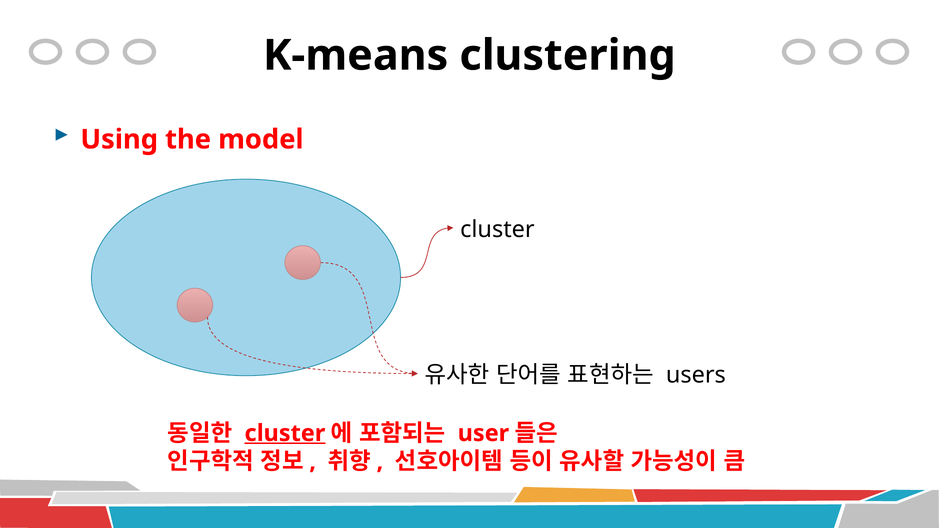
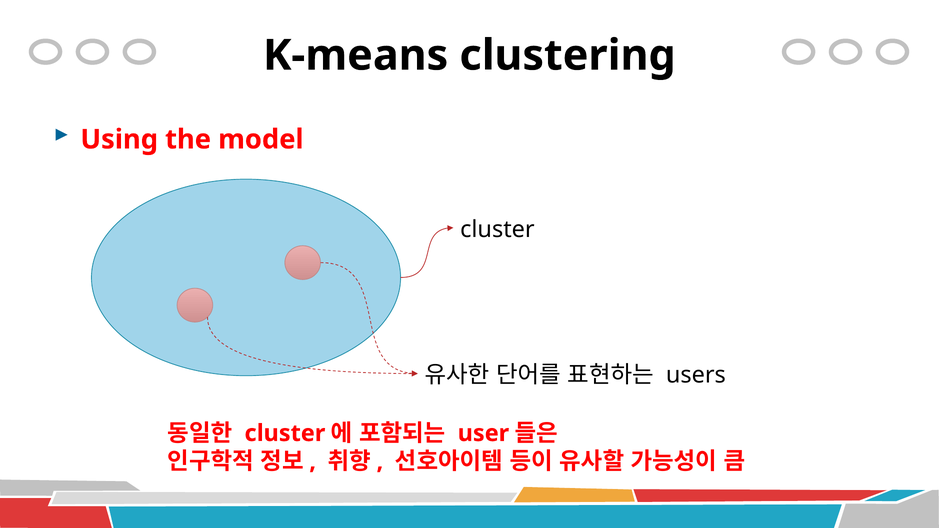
cluster at (285, 433) underline: present -> none
